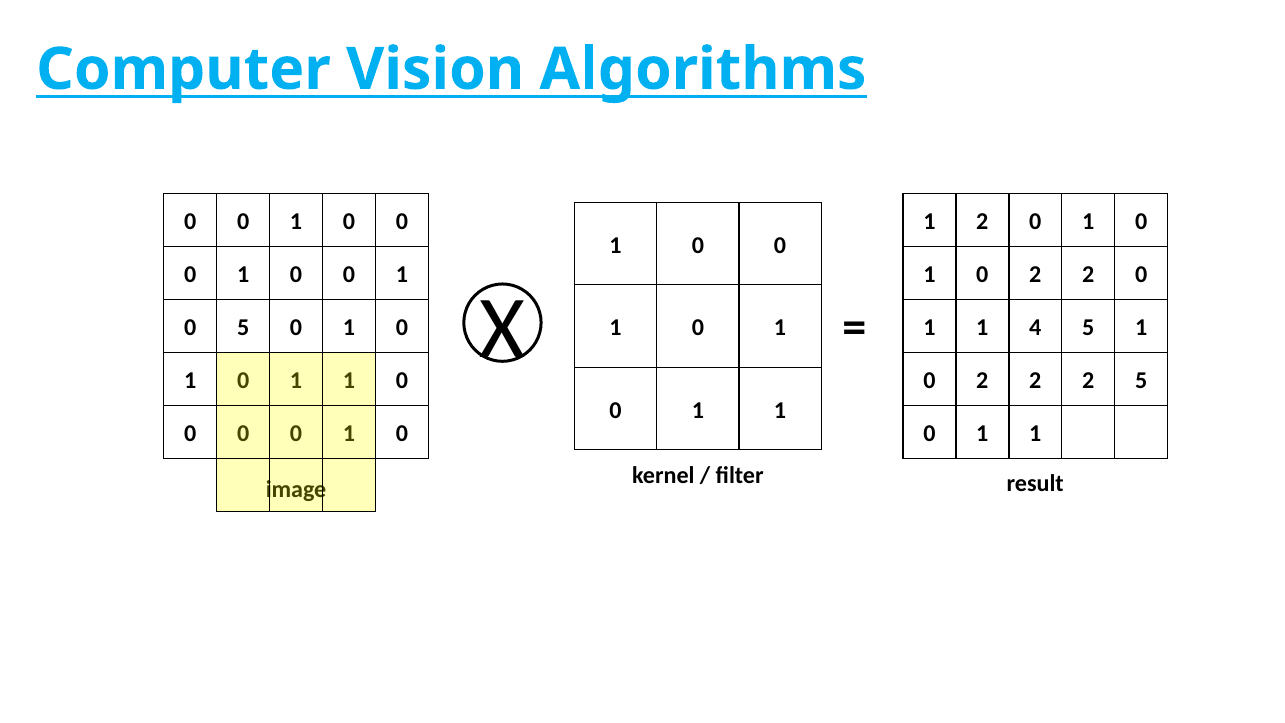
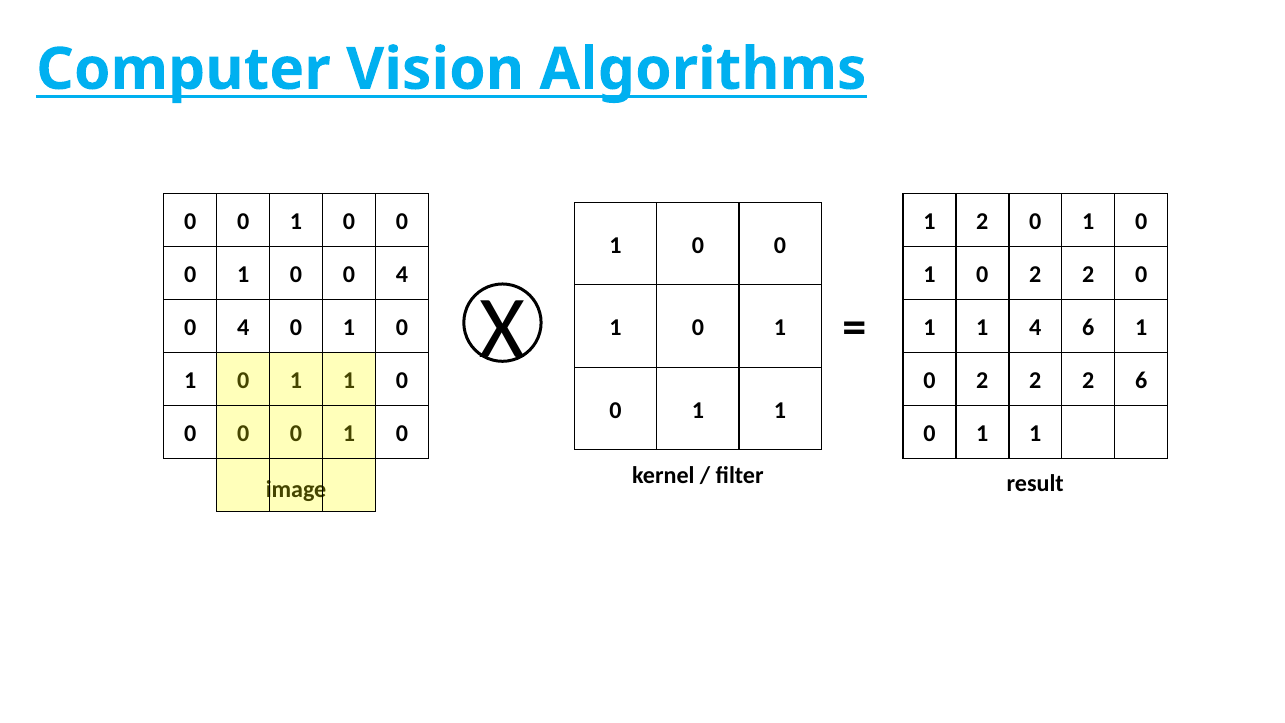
1 at (402, 275): 1 -> 4
5 at (243, 328): 5 -> 4
4 5: 5 -> 6
2 5: 5 -> 6
